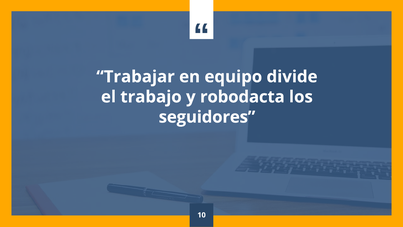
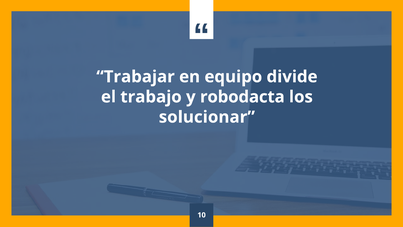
seguidores: seguidores -> solucionar
